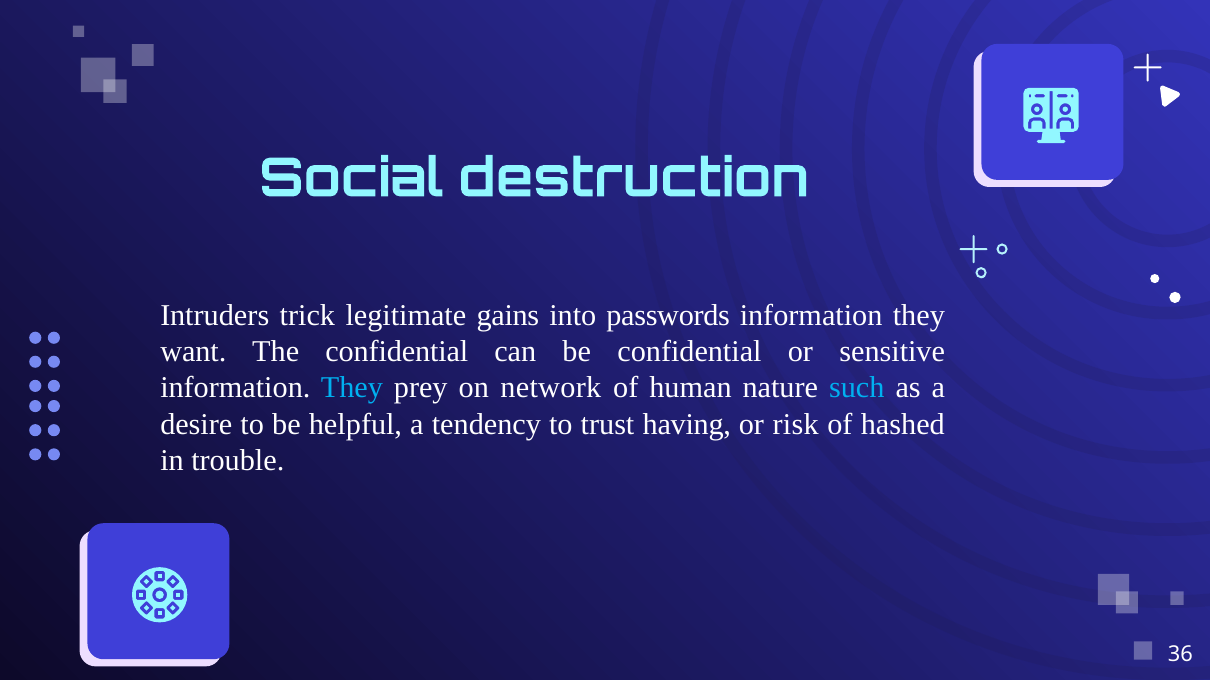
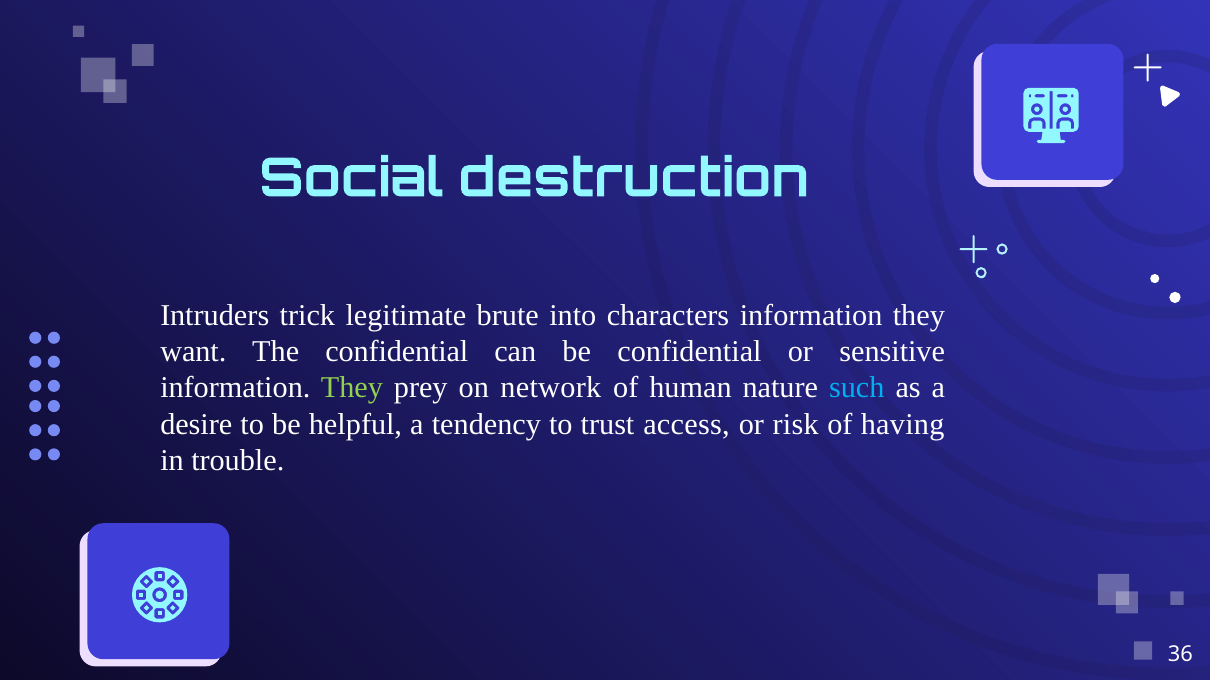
gains: gains -> brute
passwords: passwords -> characters
They at (352, 388) colour: light blue -> light green
having: having -> access
hashed: hashed -> having
